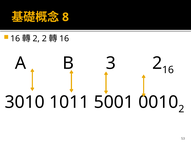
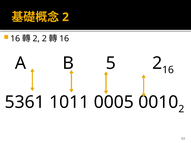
8 at (65, 17): 8 -> 2
3: 3 -> 5
3010: 3010 -> 5361
5001: 5001 -> 0005
